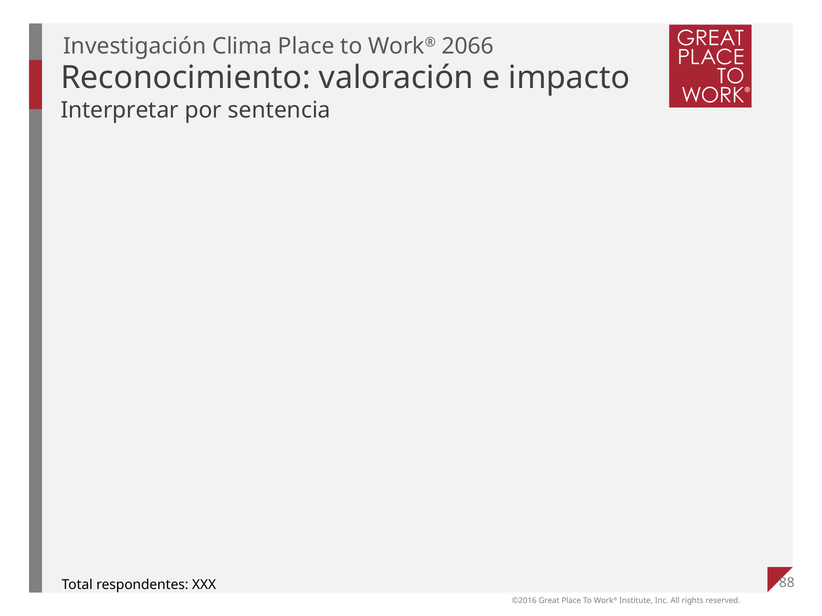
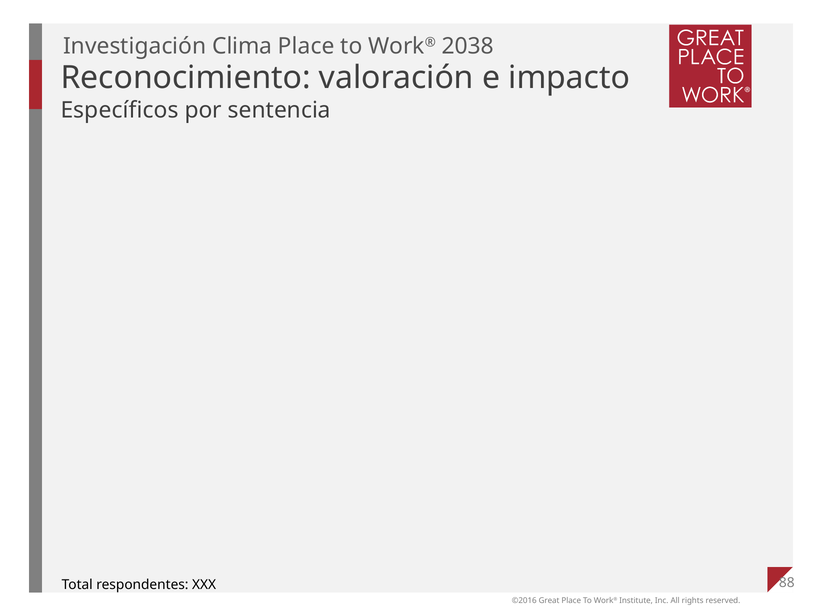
2066: 2066 -> 2038
Interpretar: Interpretar -> Específicos
